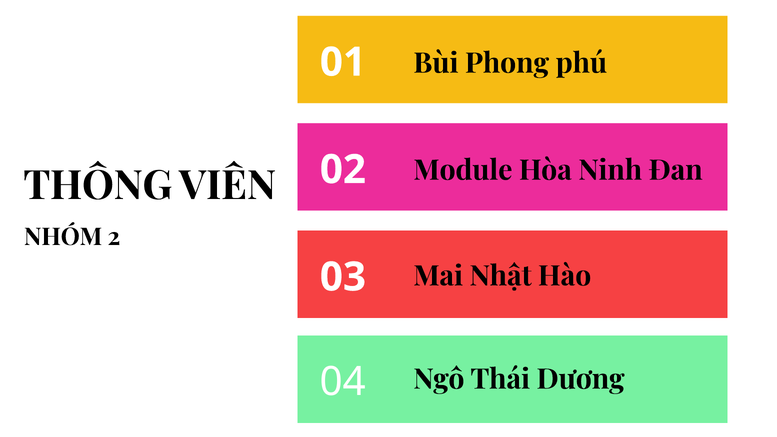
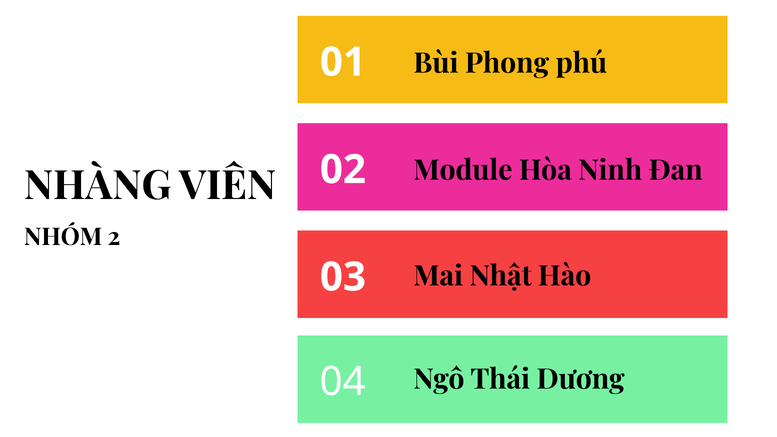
THÔNG: THÔNG -> NHÀNG
